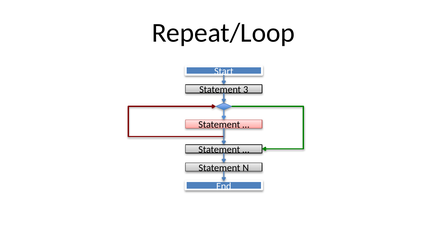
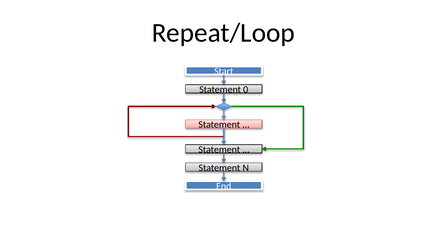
3: 3 -> 0
